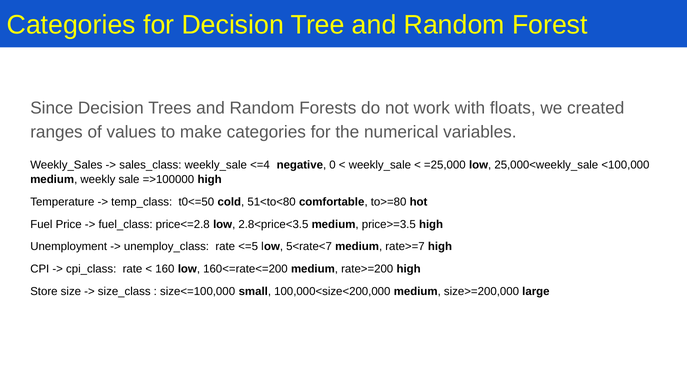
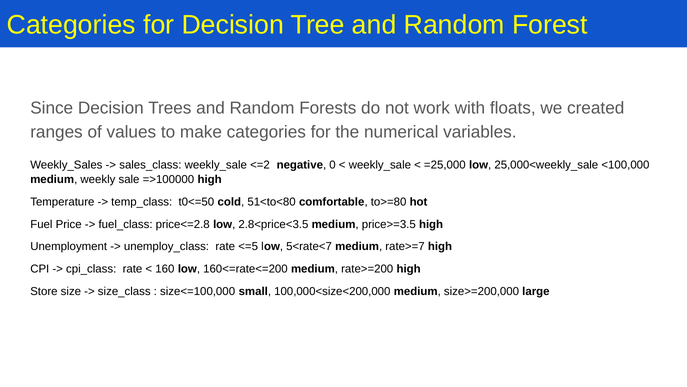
<=4: <=4 -> <=2
